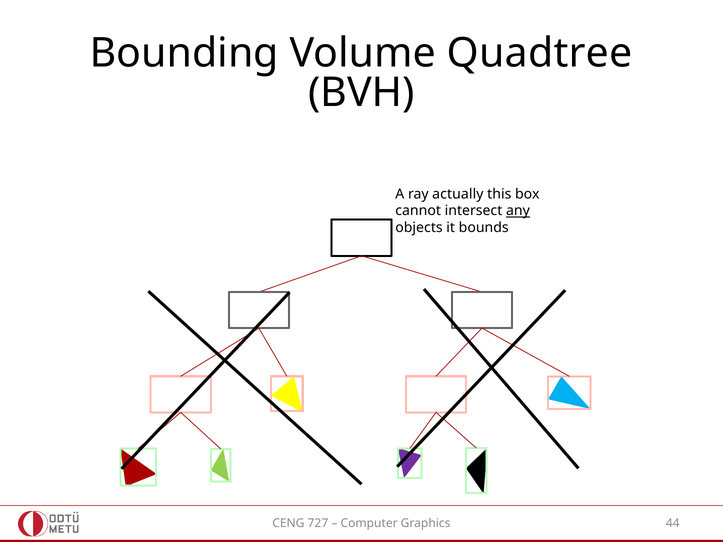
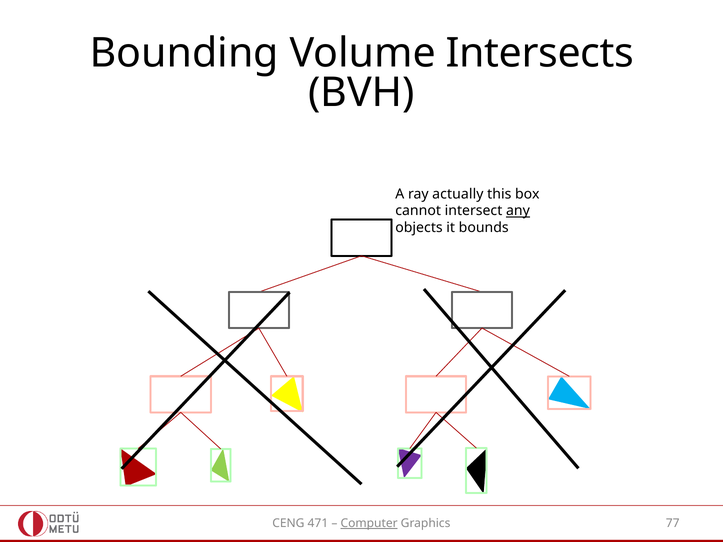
Quadtree: Quadtree -> Intersects
727: 727 -> 471
Computer underline: none -> present
44: 44 -> 77
